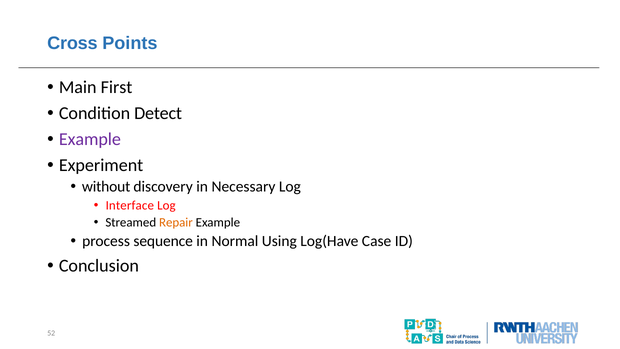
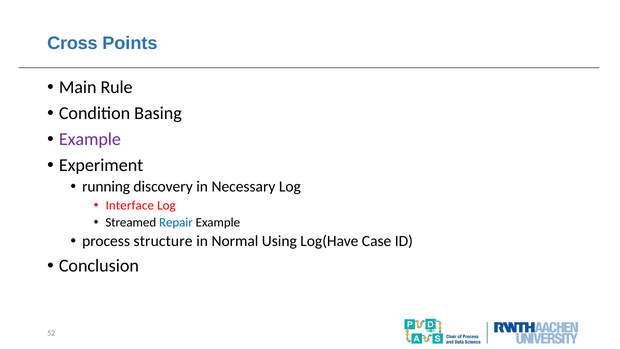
First: First -> Rule
Detect: Detect -> Basing
without: without -> running
Repair colour: orange -> blue
sequence: sequence -> structure
